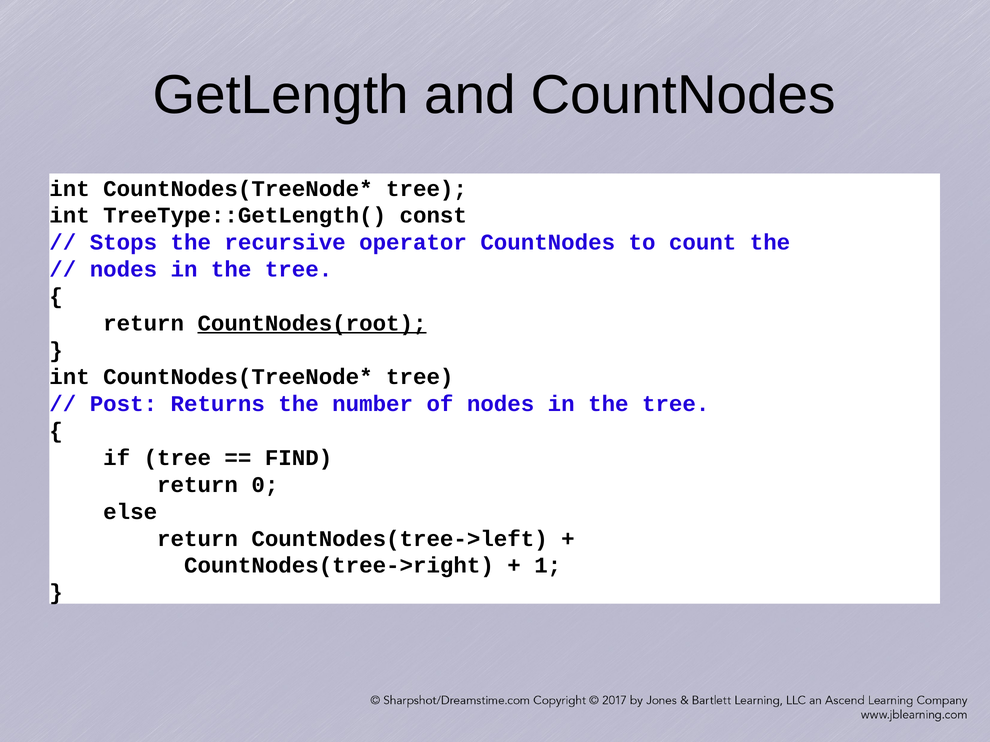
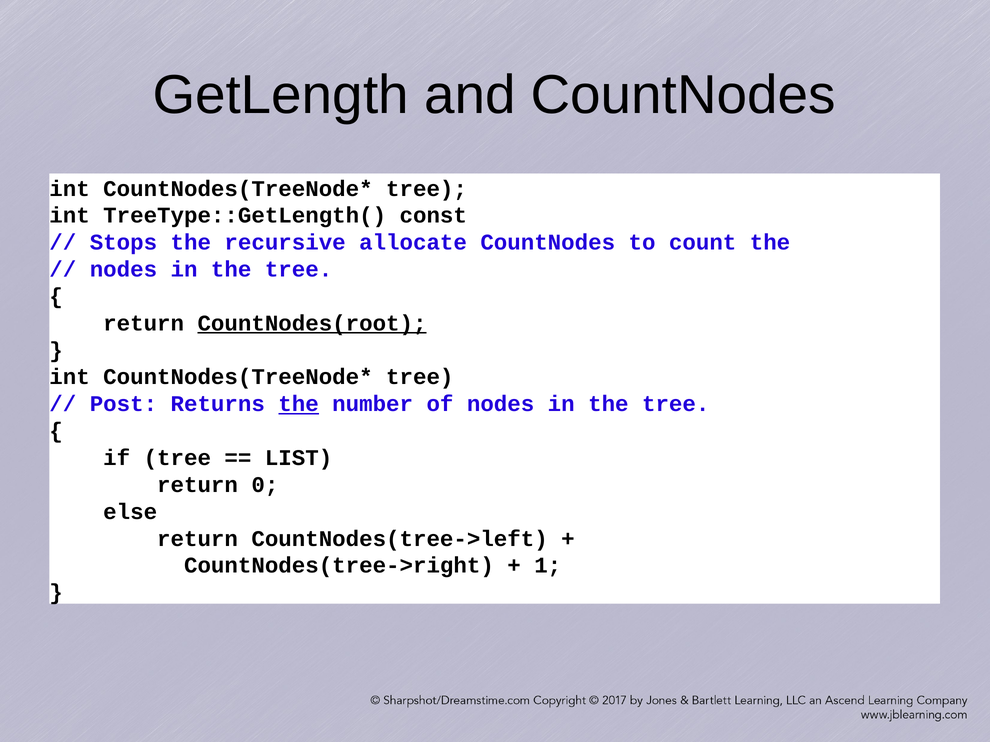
operator: operator -> allocate
the at (299, 404) underline: none -> present
FIND: FIND -> LIST
